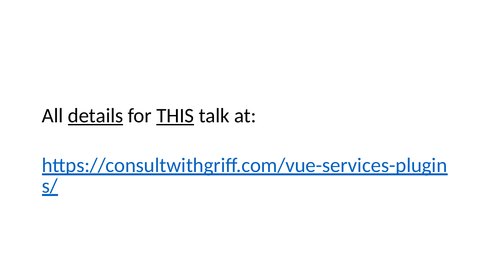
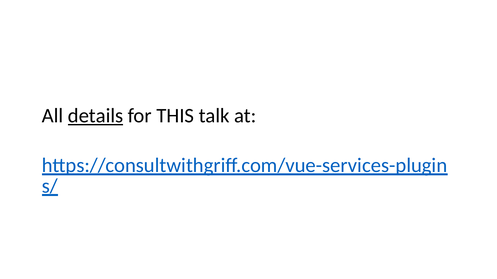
THIS underline: present -> none
